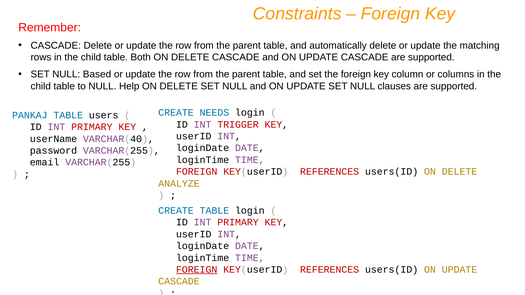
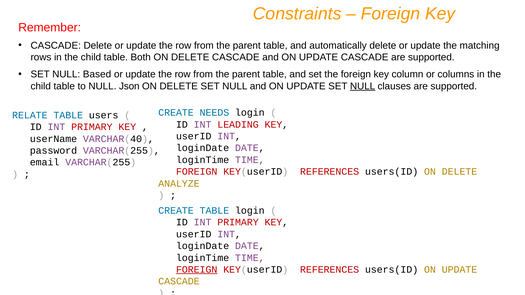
Help: Help -> Json
NULL at (363, 86) underline: none -> present
PANKAJ: PANKAJ -> RELATE
TRIGGER: TRIGGER -> LEADING
